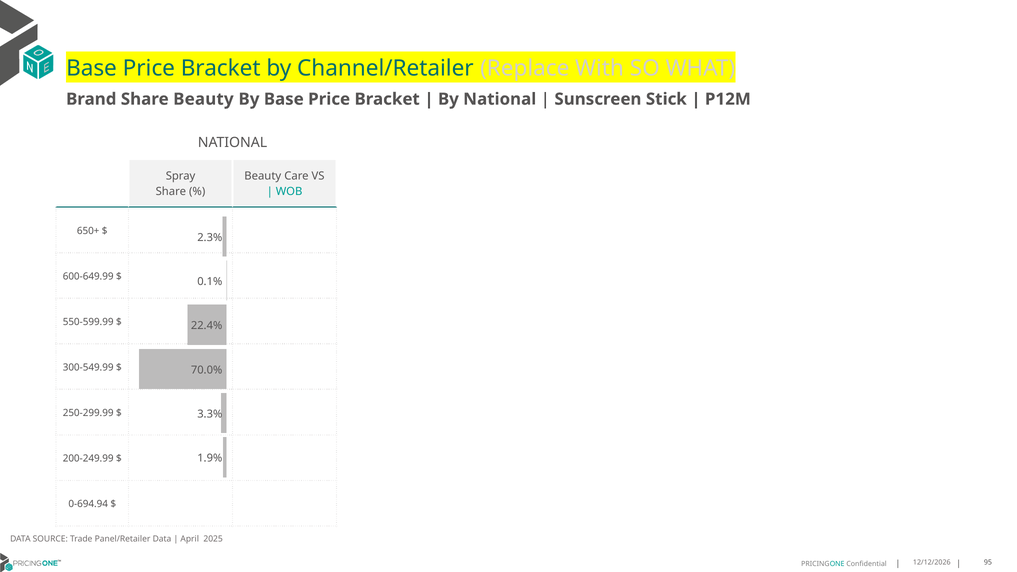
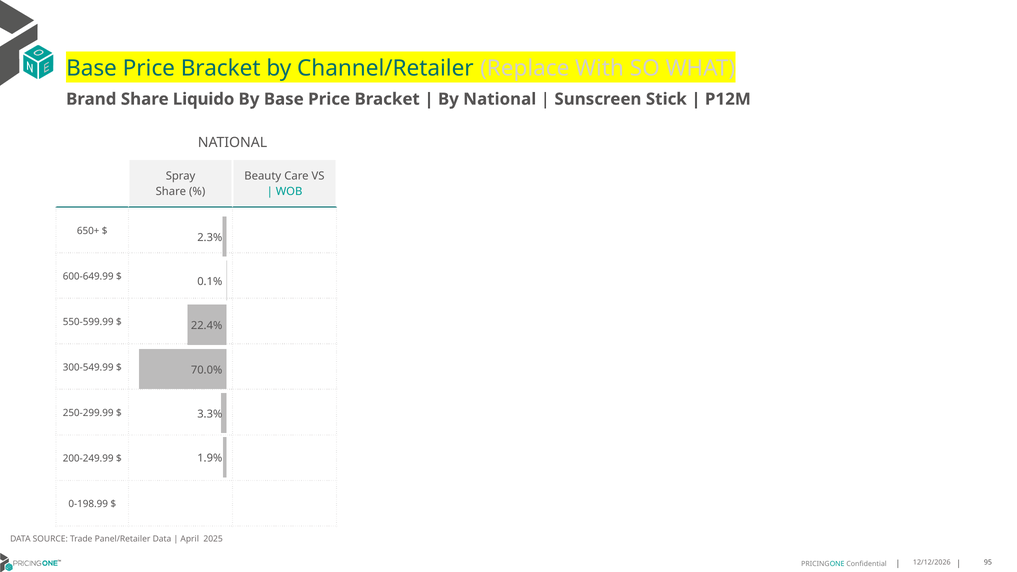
Share Beauty: Beauty -> Liquido
0-694.94: 0-694.94 -> 0-198.99
